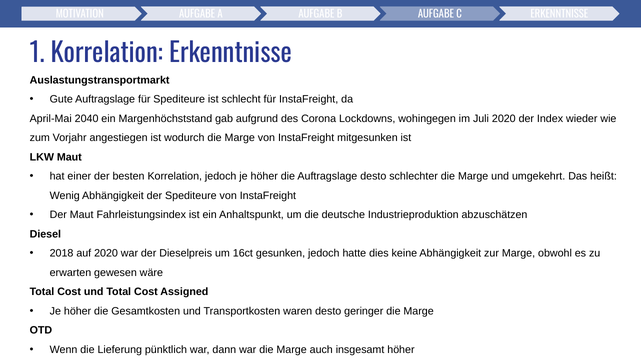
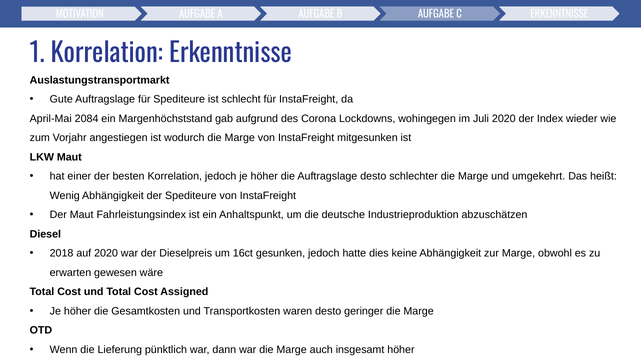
2040: 2040 -> 2084
